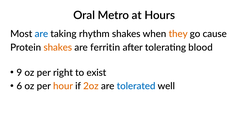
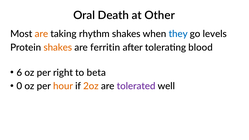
Metro: Metro -> Death
Hours: Hours -> Other
are at (41, 34) colour: blue -> orange
they colour: orange -> blue
cause: cause -> levels
9: 9 -> 6
exist: exist -> beta
6: 6 -> 0
tolerated colour: blue -> purple
